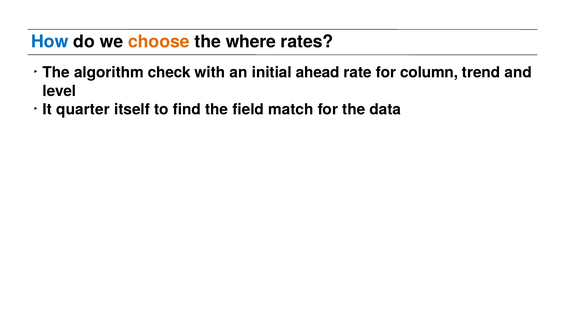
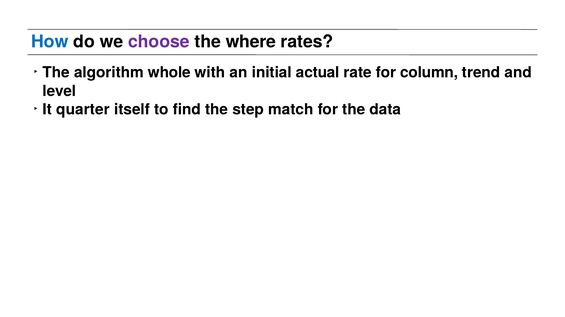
choose colour: orange -> purple
check: check -> whole
ahead: ahead -> actual
field: field -> step
